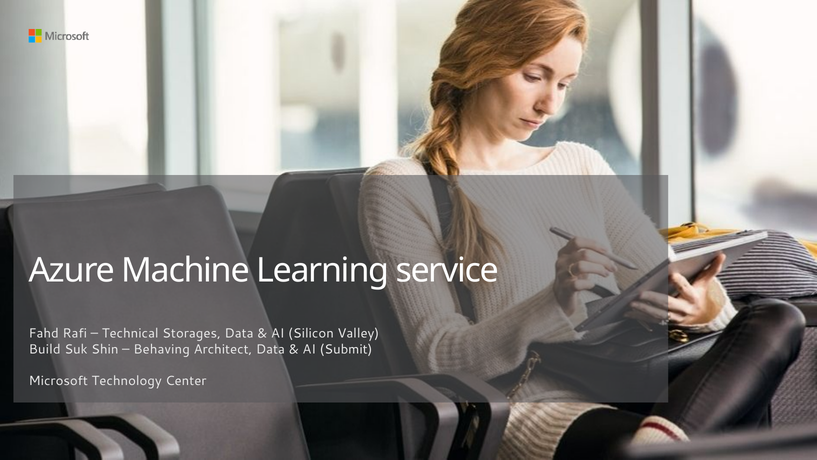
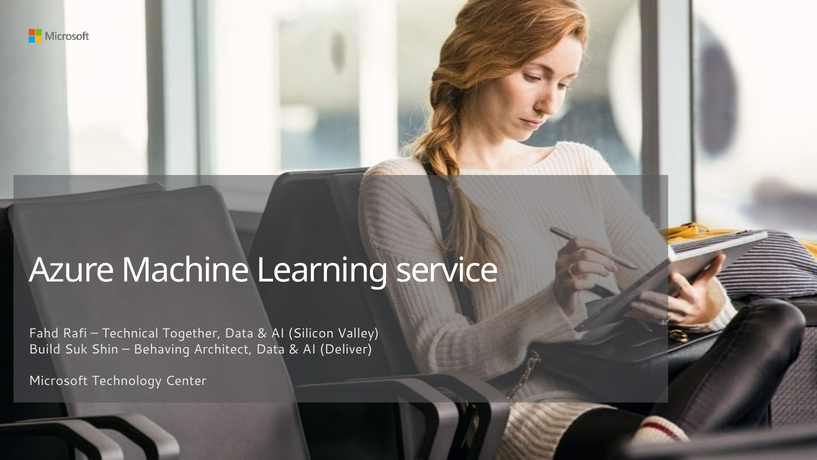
Storages: Storages -> Together
Submit: Submit -> Deliver
